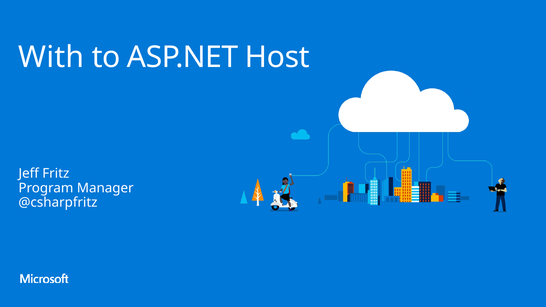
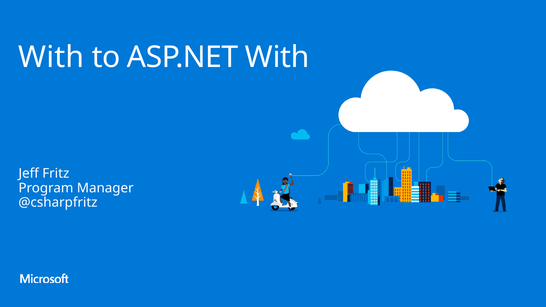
ASP.NET Host: Host -> With
